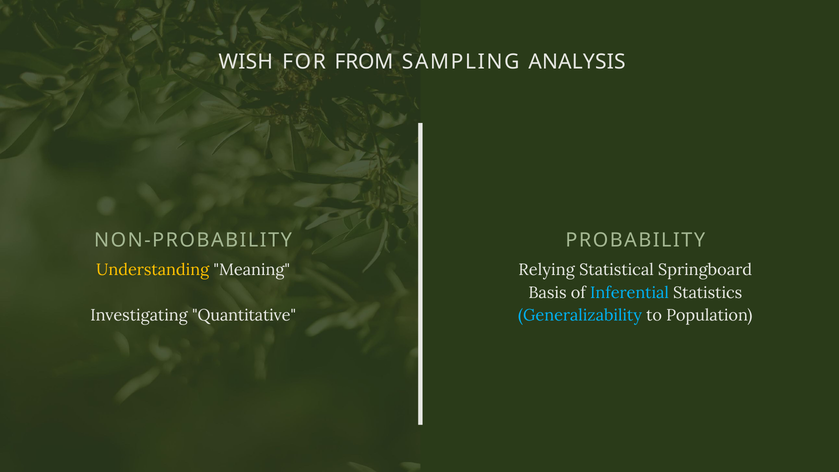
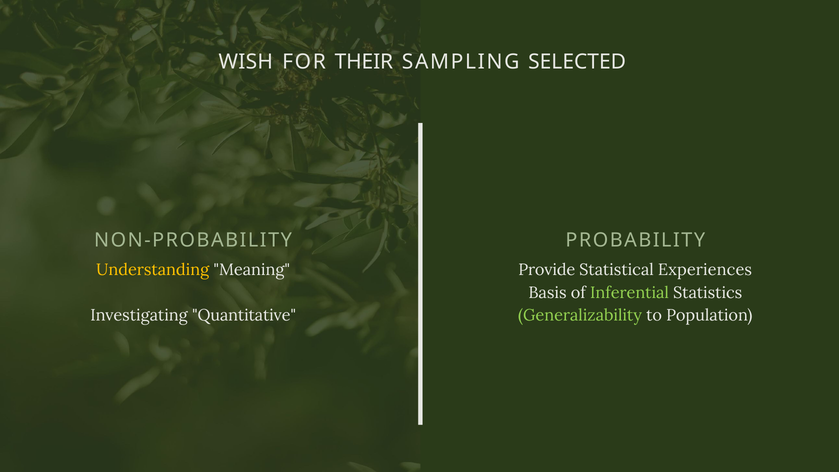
FROM: FROM -> THEIR
ANALYSIS: ANALYSIS -> SELECTED
Relying: Relying -> Provide
Springboard: Springboard -> Experiences
Inferential colour: light blue -> light green
Generalizability colour: light blue -> light green
